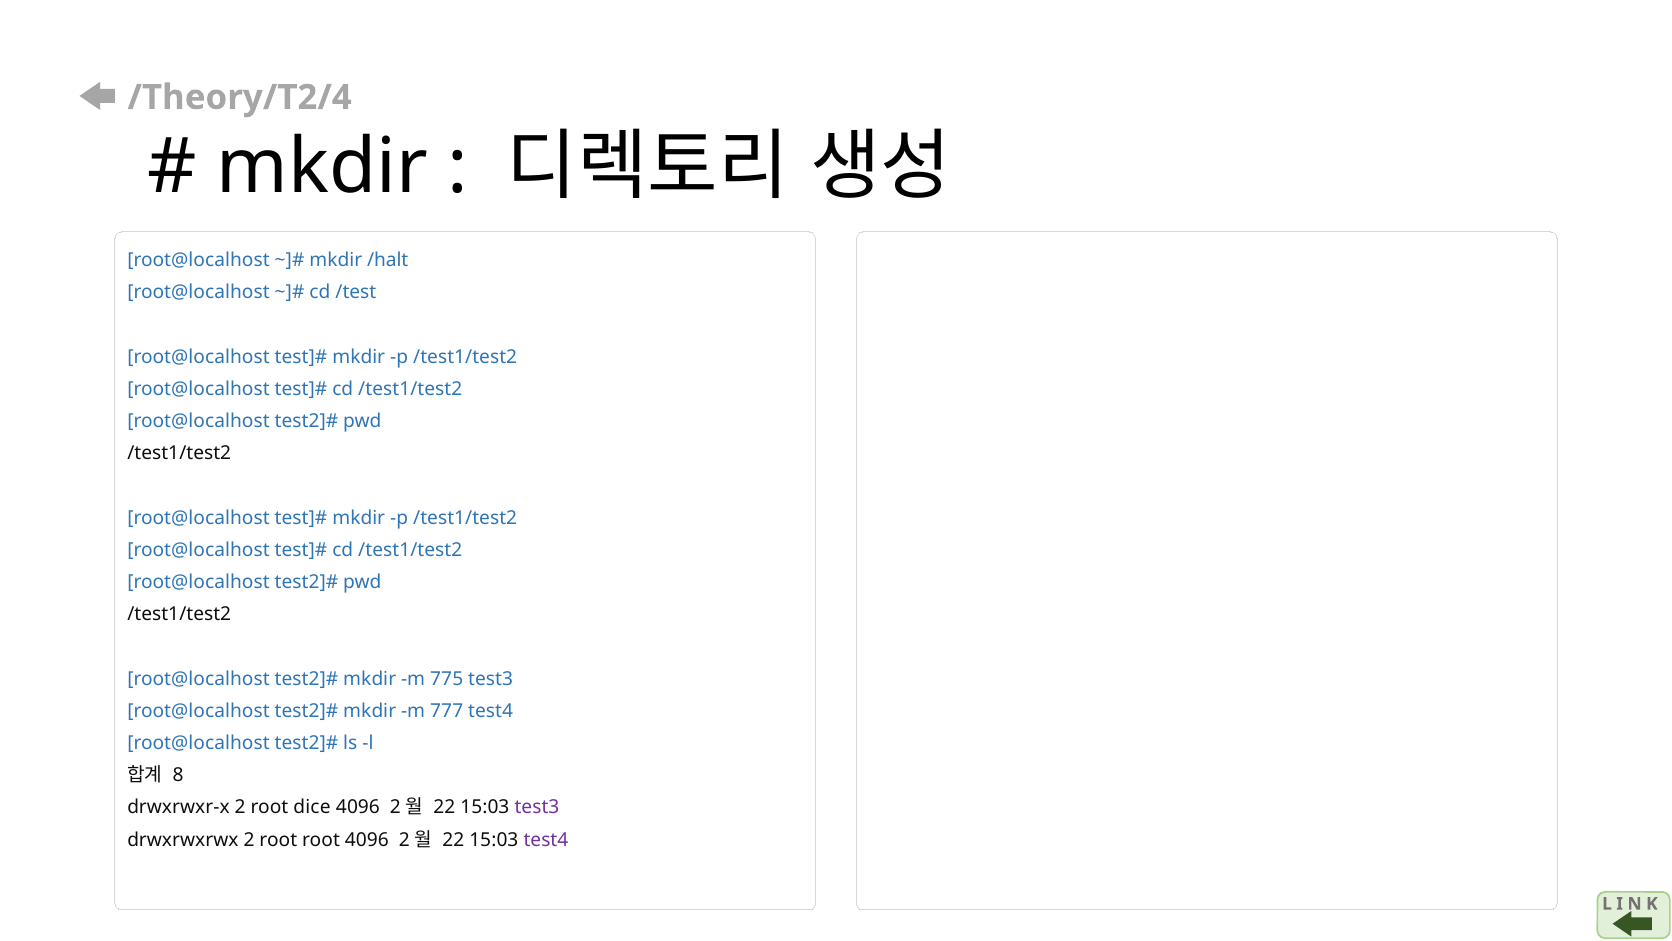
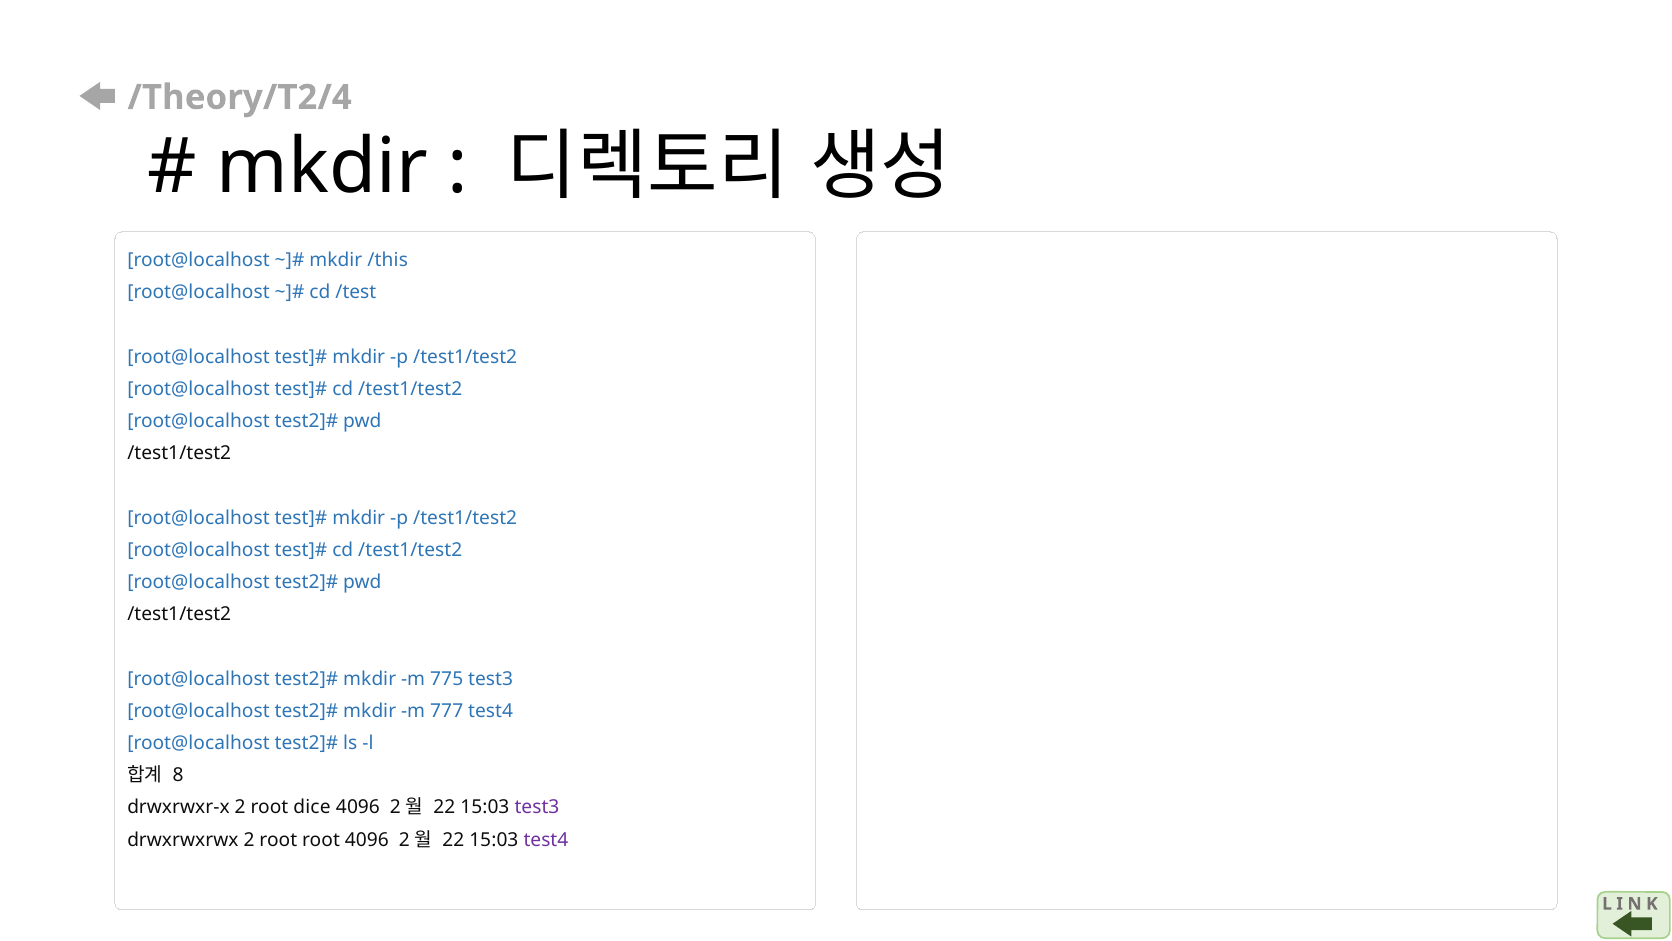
/halt: /halt -> /this
